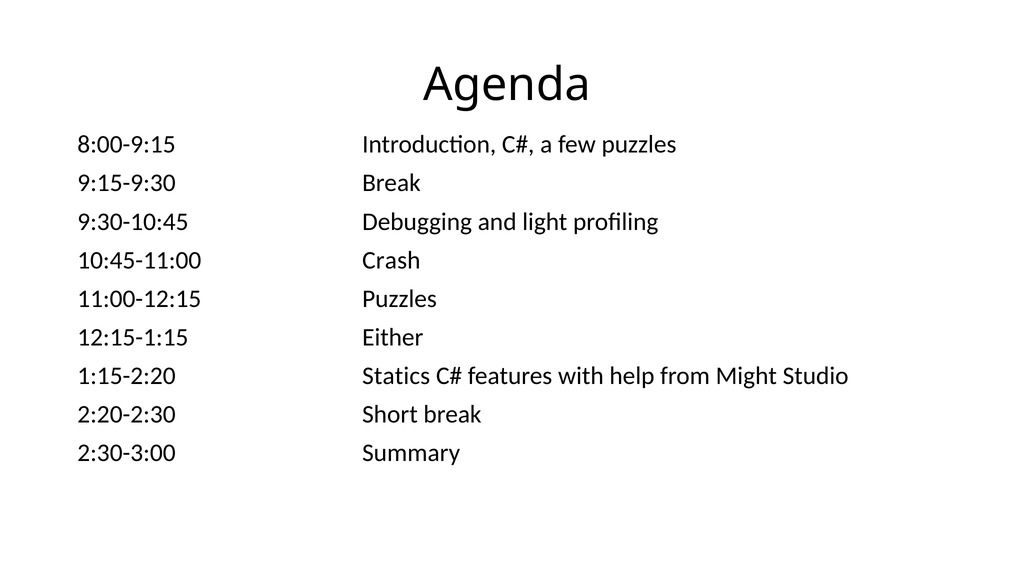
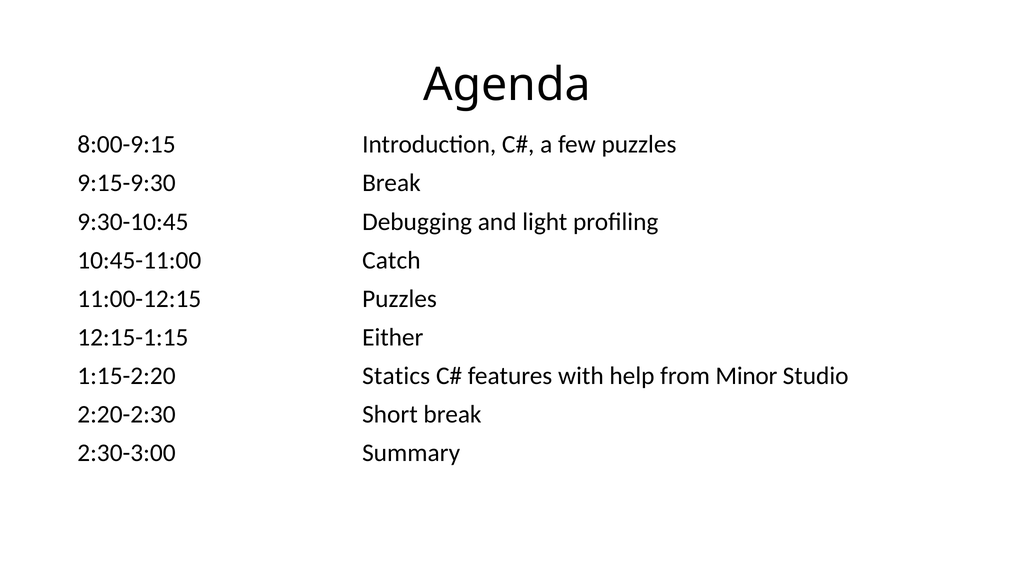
Crash: Crash -> Catch
Might: Might -> Minor
